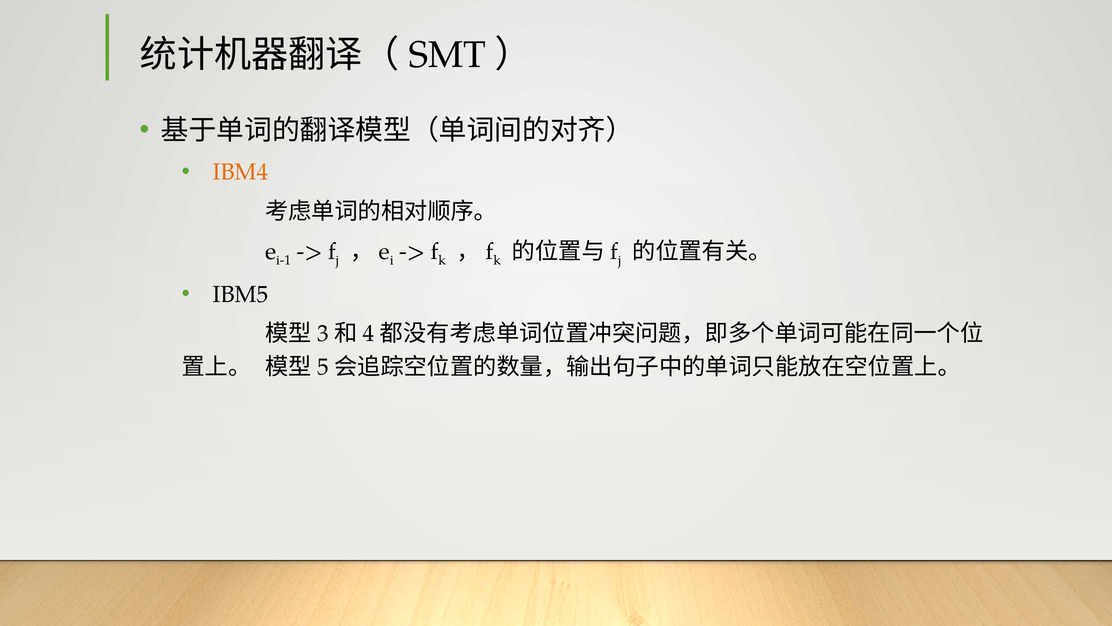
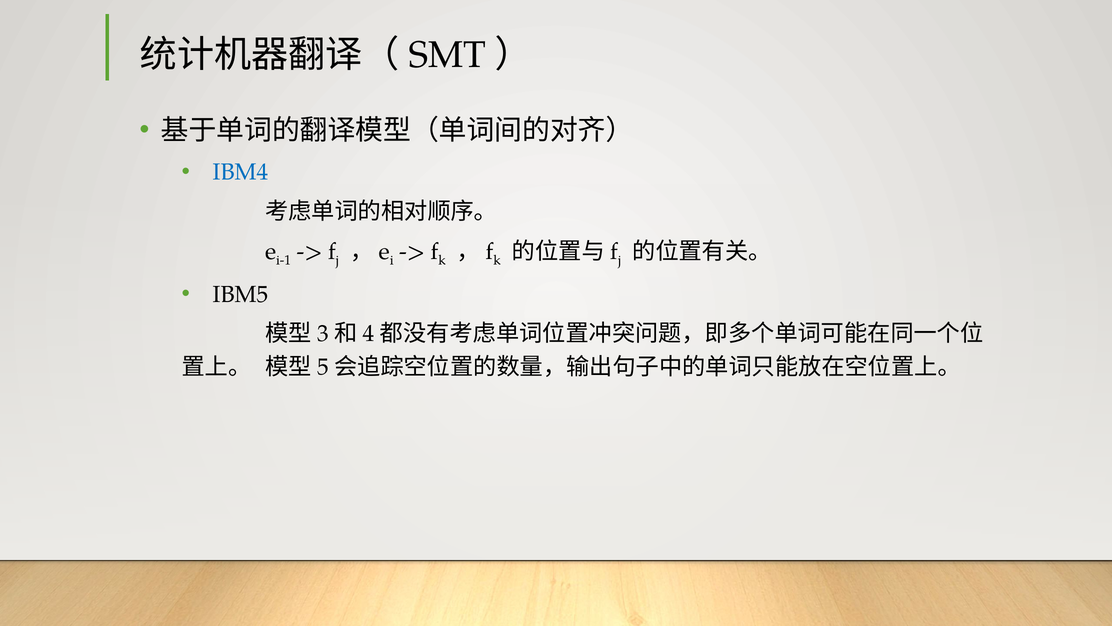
IBM4 colour: orange -> blue
